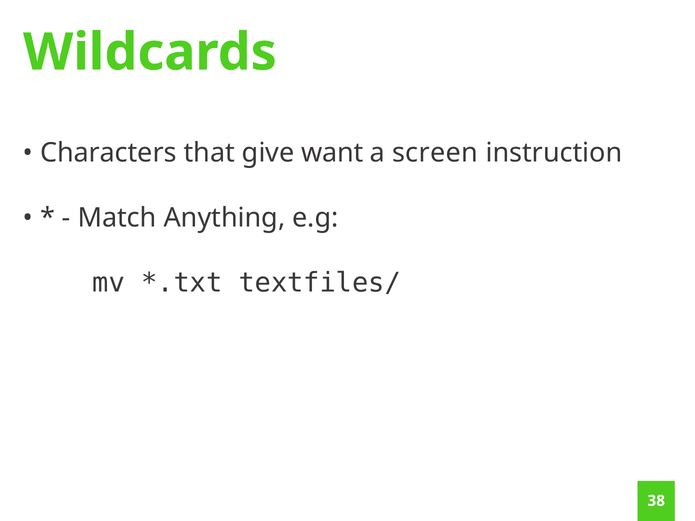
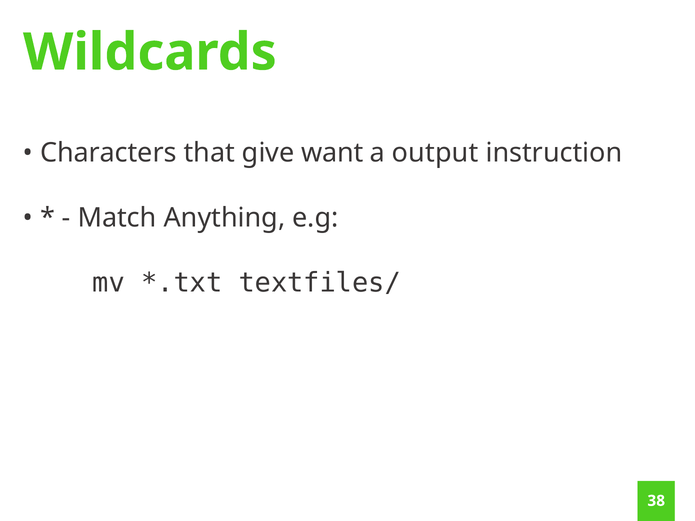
screen: screen -> output
